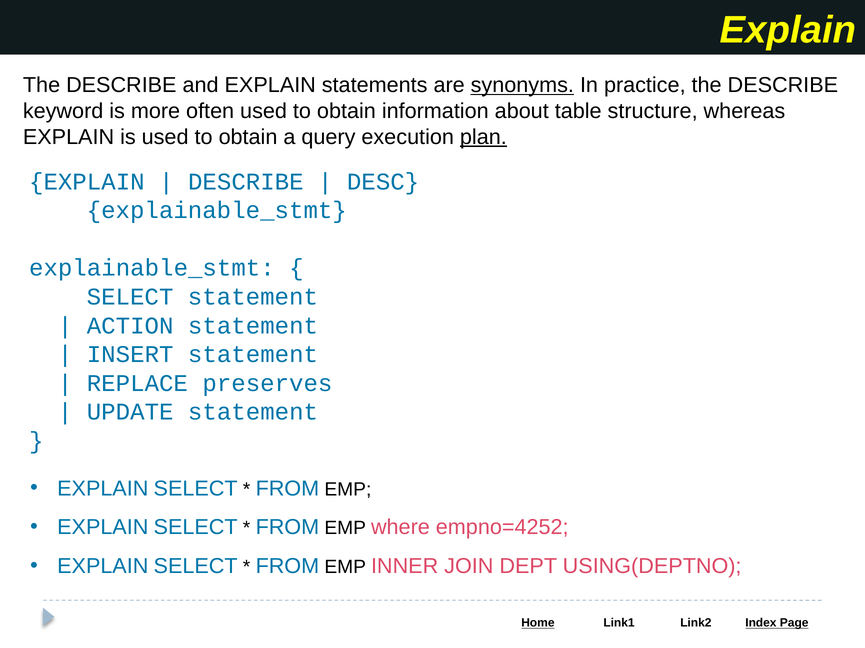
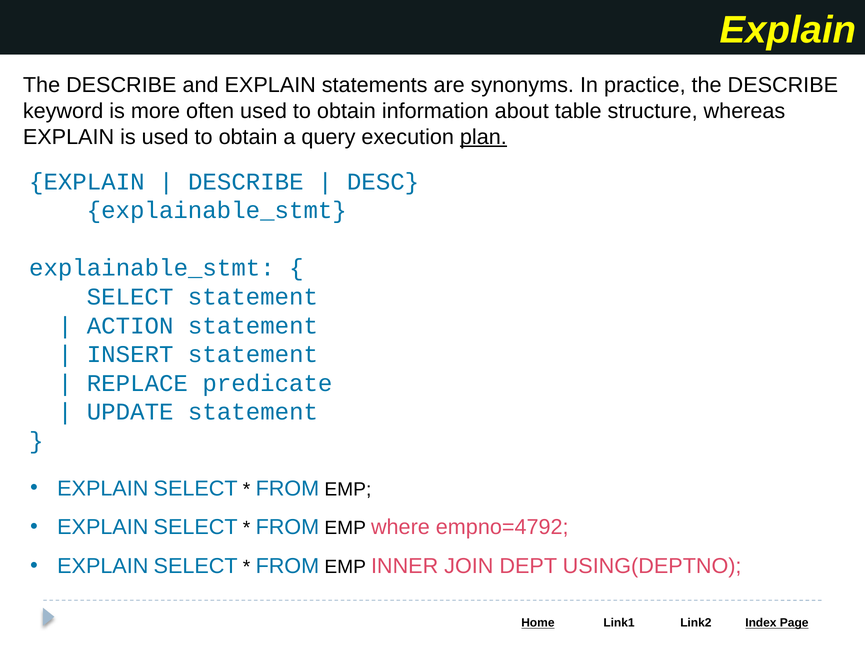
synonyms underline: present -> none
preserves: preserves -> predicate
empno=4252: empno=4252 -> empno=4792
